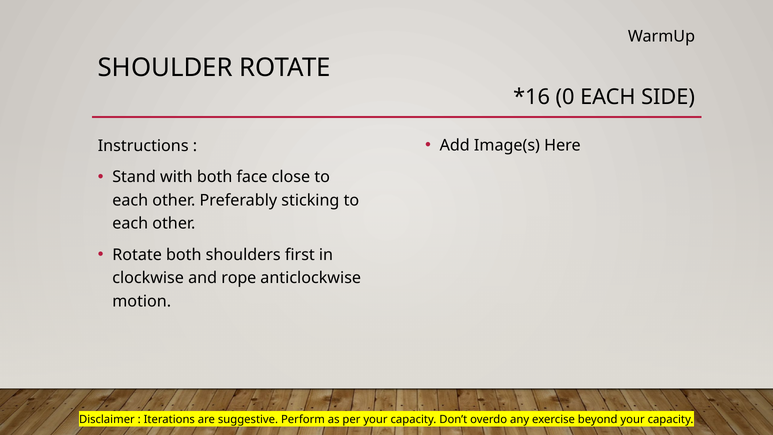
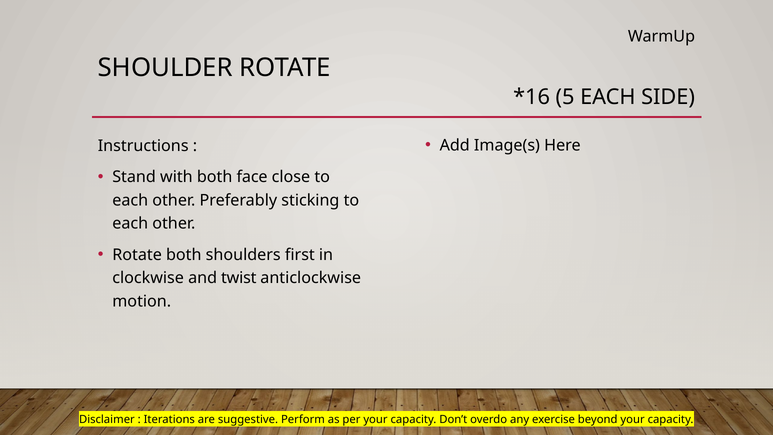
0: 0 -> 5
rope: rope -> twist
